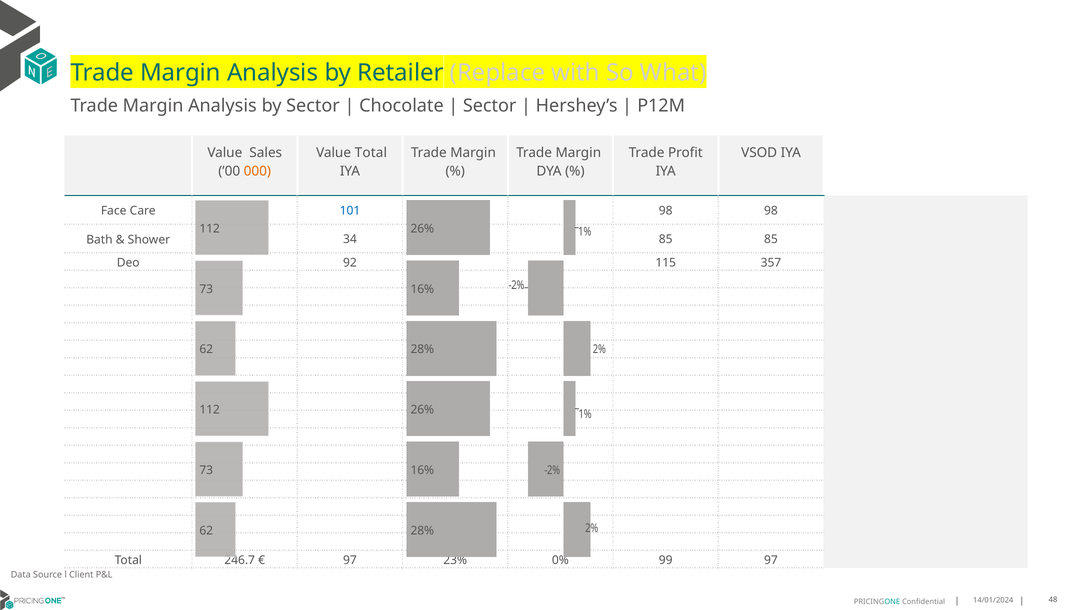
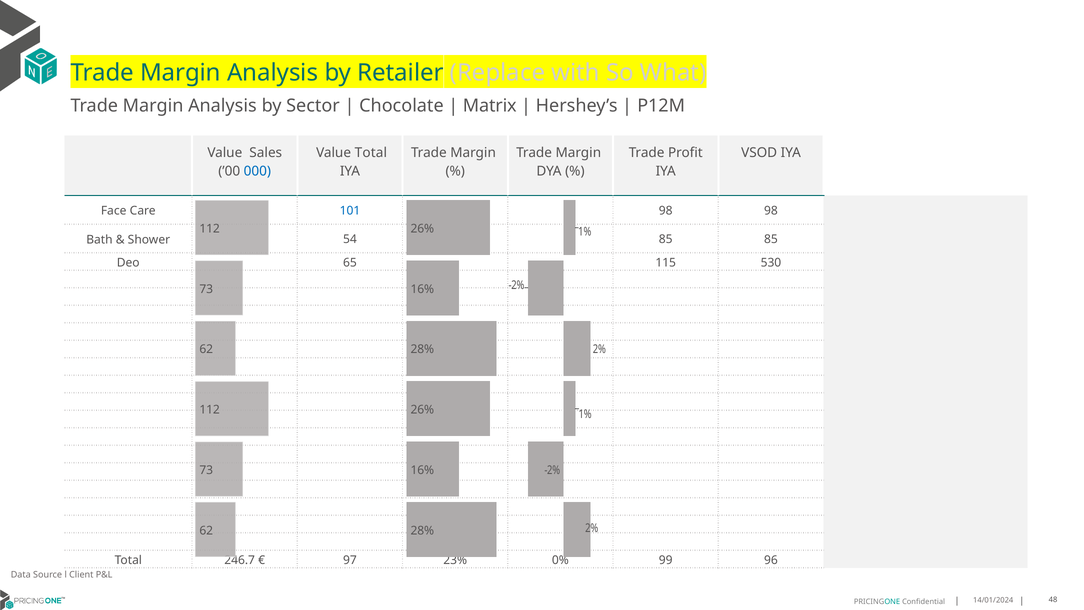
Sector at (490, 106): Sector -> Matrix
000 colour: orange -> blue
34: 34 -> 54
92: 92 -> 65
357: 357 -> 530
99 97: 97 -> 96
